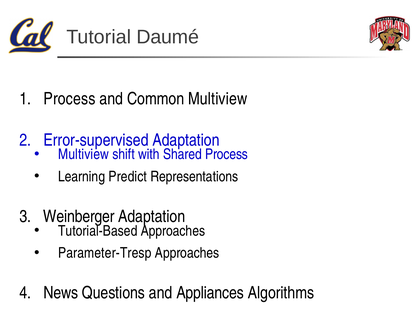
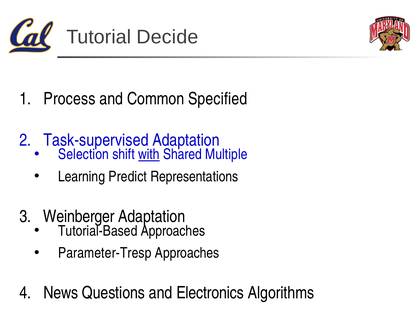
Daumé: Daumé -> Decide
Common Multiview: Multiview -> Specified
Error-supervised: Error-supervised -> Task-supervised
Multiview at (84, 155): Multiview -> Selection
with underline: none -> present
Shared Process: Process -> Multiple
Appliances: Appliances -> Electronics
